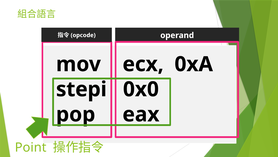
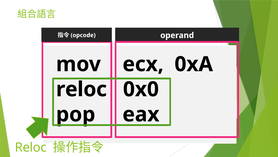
stepi at (81, 89): stepi -> reloc
Point at (31, 147): Point -> Reloc
